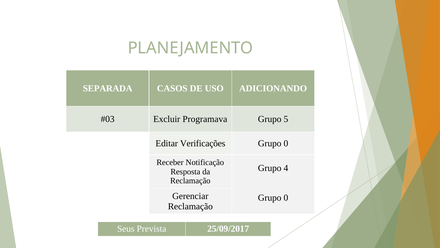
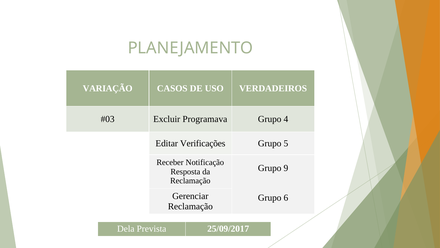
SEPARADA: SEPARADA -> VARIAÇÃO
ADICIONANDO: ADICIONANDO -> VERDADEIROS
5: 5 -> 4
0 at (286, 143): 0 -> 5
4: 4 -> 9
0 at (286, 197): 0 -> 6
Seus: Seus -> Dela
